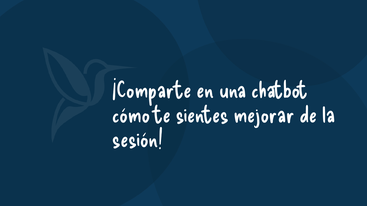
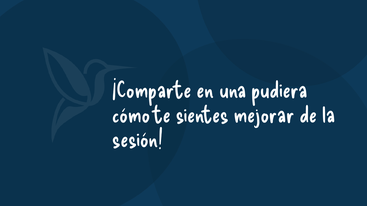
chatbot: chatbot -> pudiera
